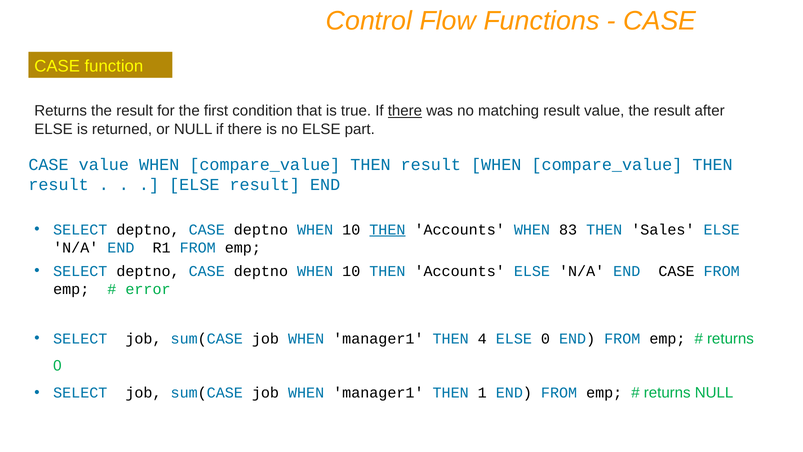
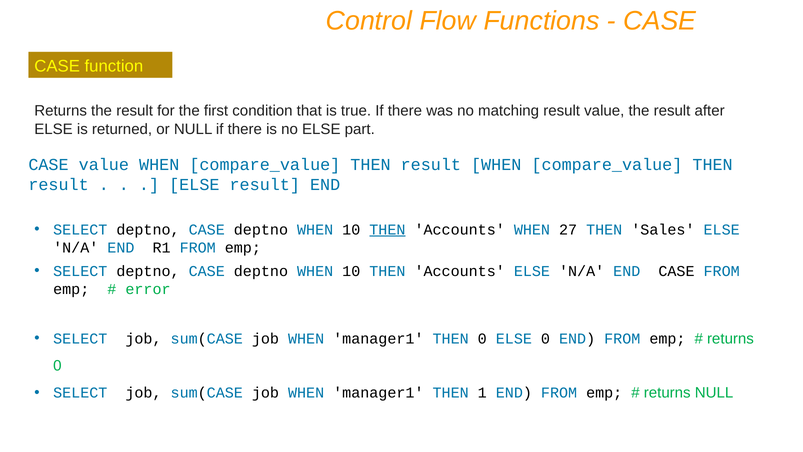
there at (405, 111) underline: present -> none
83: 83 -> 27
THEN 4: 4 -> 0
